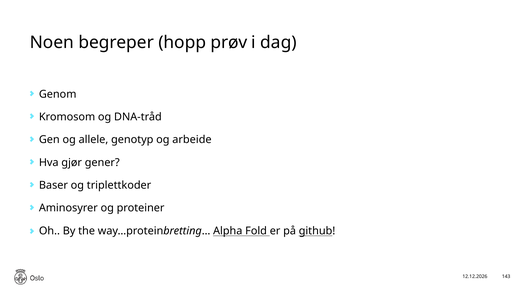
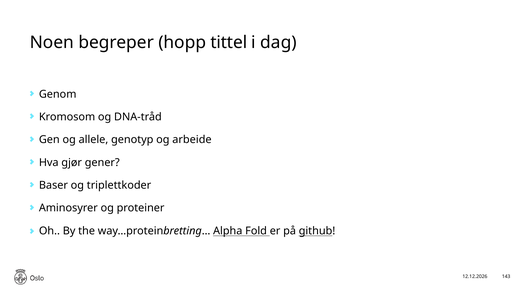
prøv: prøv -> tittel
